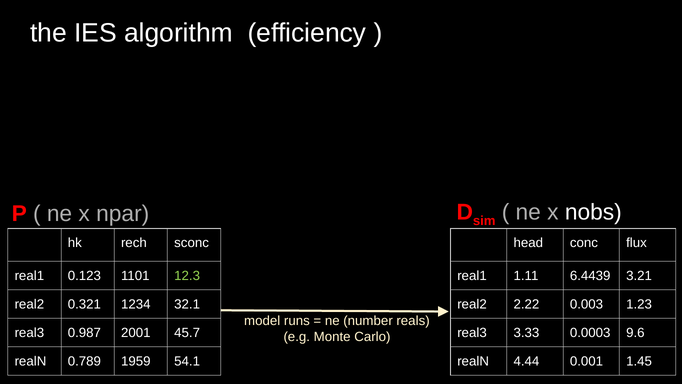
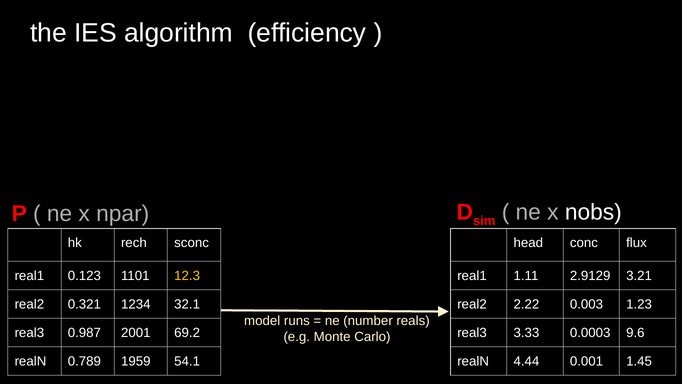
12.3 colour: light green -> yellow
6.4439: 6.4439 -> 2.9129
45.7: 45.7 -> 69.2
